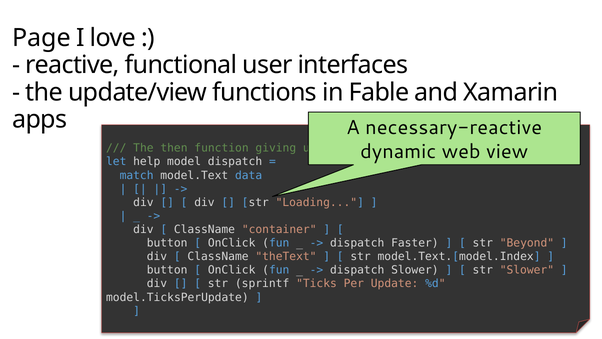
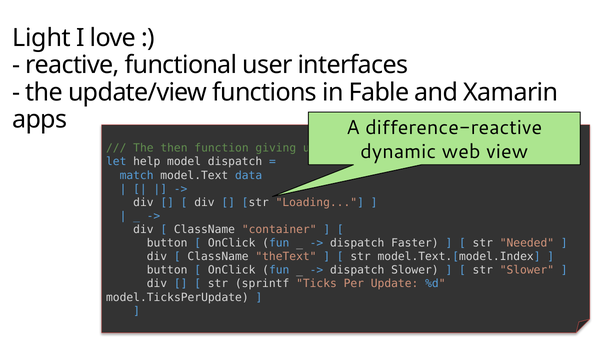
Page at (42, 38): Page -> Light
necessary-reactive: necessary-reactive -> difference-reactive
Beyond: Beyond -> Needed
